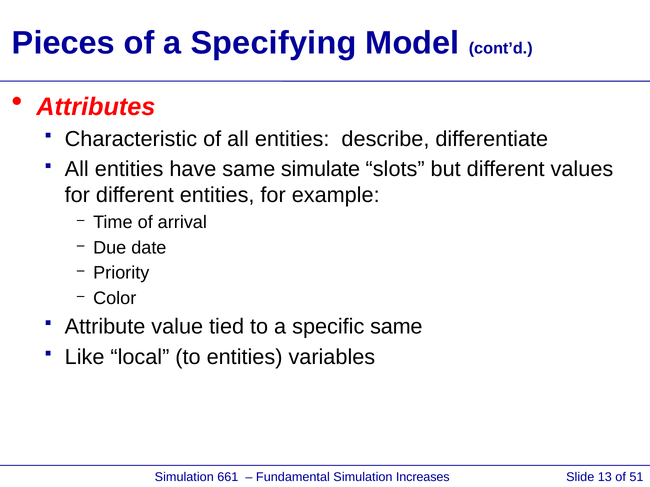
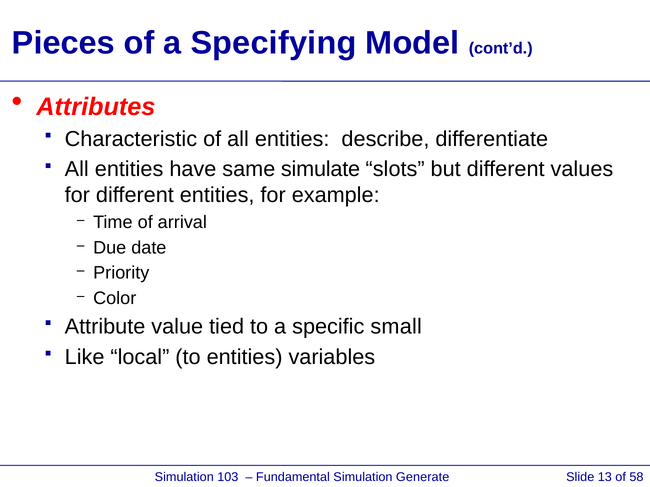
specific same: same -> small
661: 661 -> 103
Increases: Increases -> Generate
51: 51 -> 58
